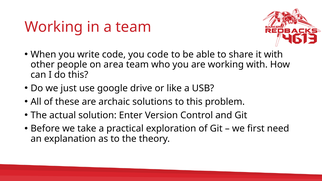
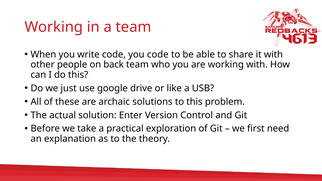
area: area -> back
